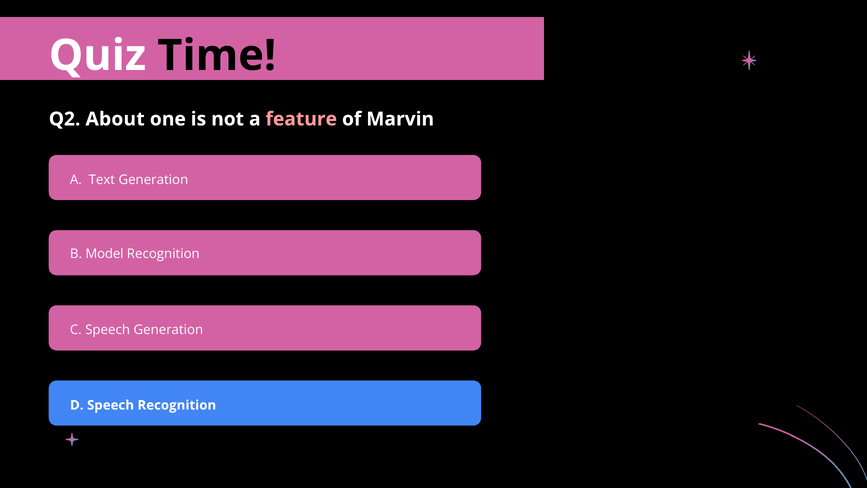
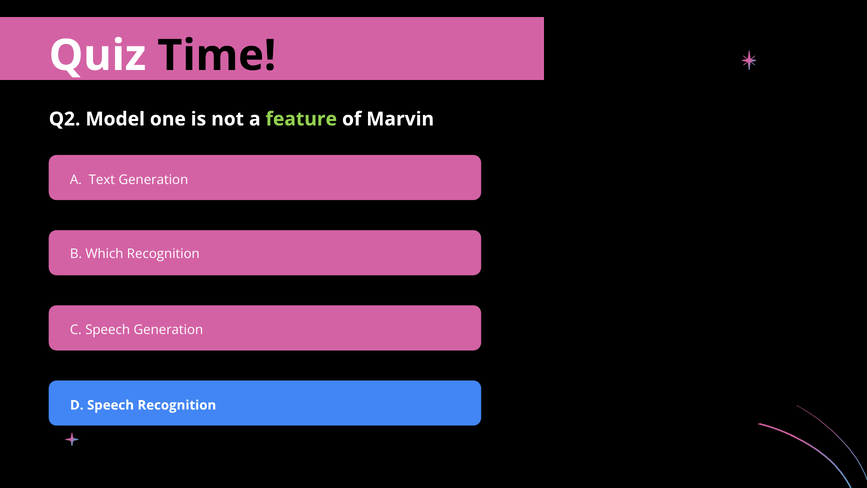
About: About -> Model
feature colour: pink -> light green
Model: Model -> Which
